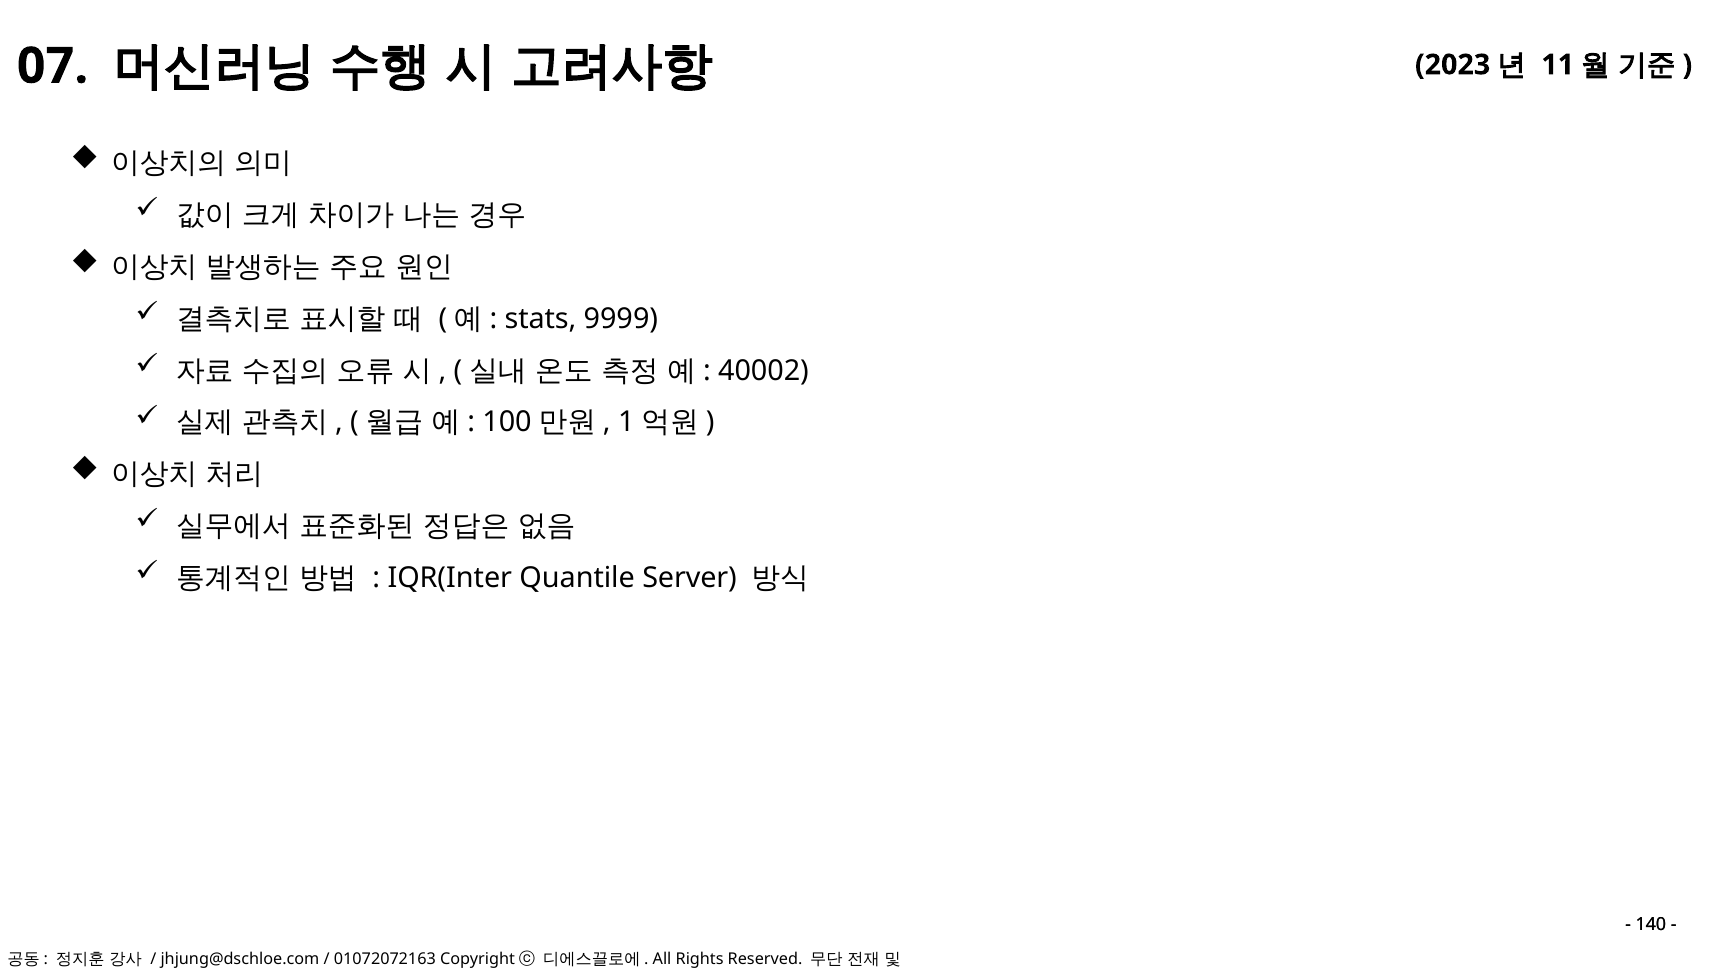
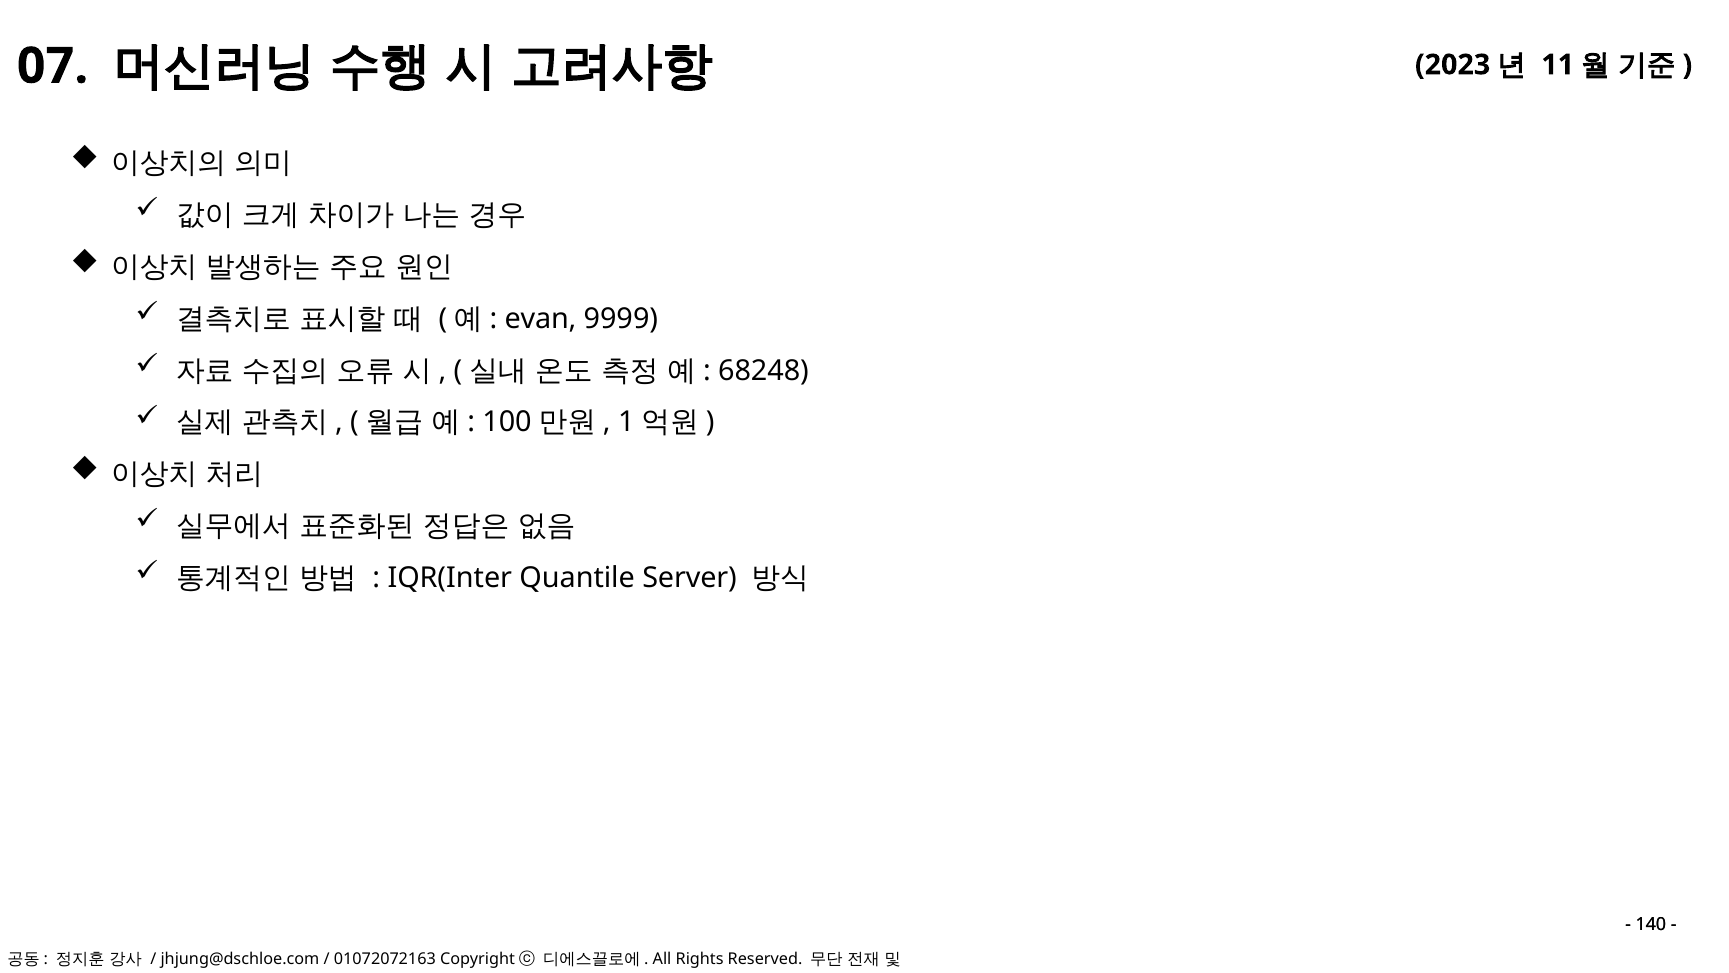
stats: stats -> evan
40002: 40002 -> 68248
